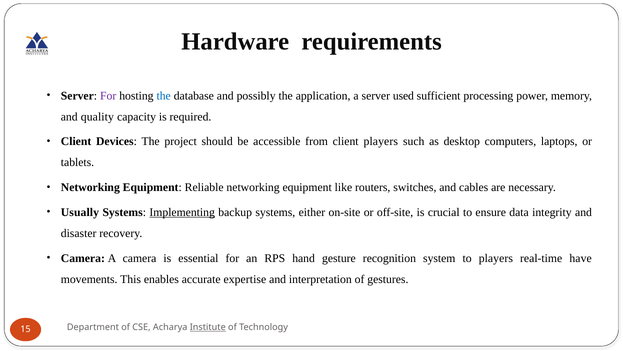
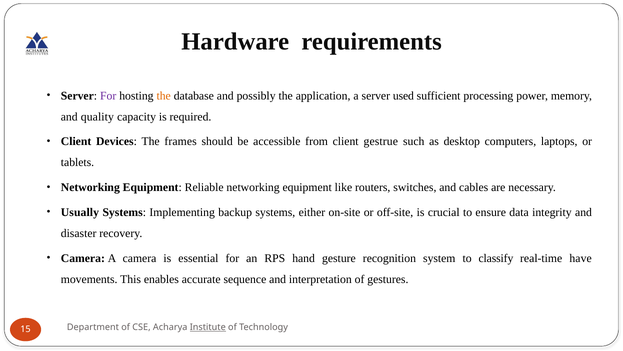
the at (164, 95) colour: blue -> orange
project: project -> frames
client players: players -> gestrue
Implementing underline: present -> none
to players: players -> classify
expertise: expertise -> sequence
